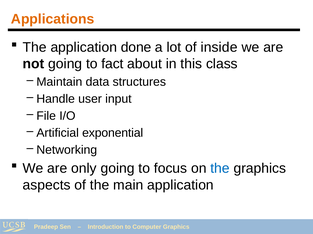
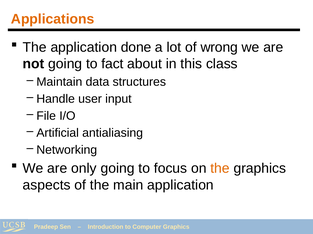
inside: inside -> wrong
exponential: exponential -> antialiasing
the at (220, 169) colour: blue -> orange
